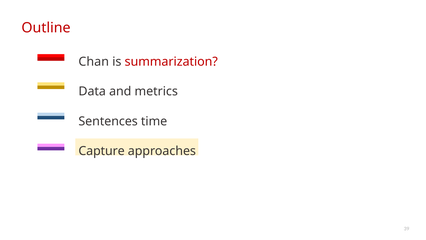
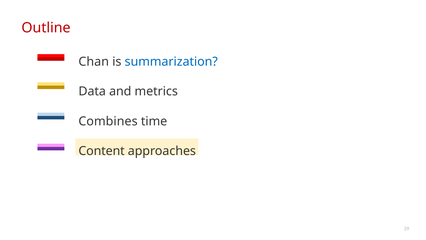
summarization colour: red -> blue
Sentences: Sentences -> Combines
Capture: Capture -> Content
